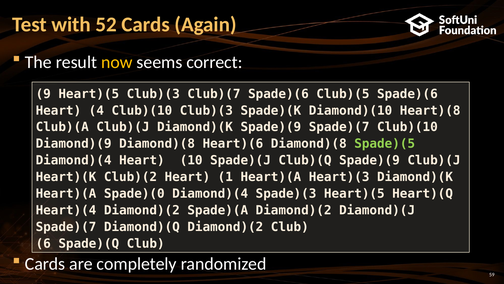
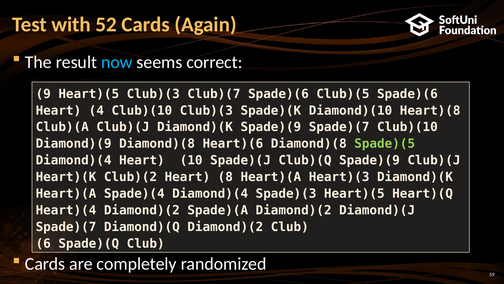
now colour: yellow -> light blue
1: 1 -> 8
Spade)(0: Spade)(0 -> Spade)(4
